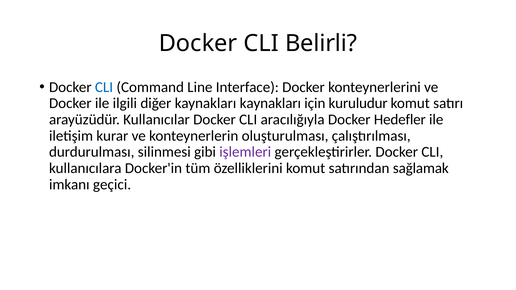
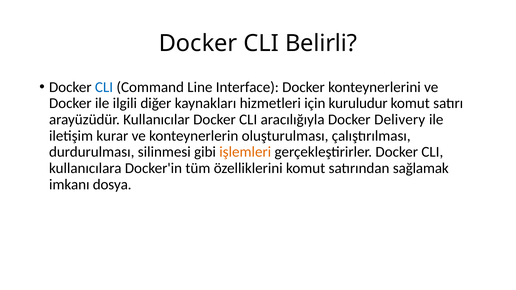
kaynakları kaynakları: kaynakları -> hizmetleri
Hedefler: Hedefler -> Delivery
işlemleri colour: purple -> orange
geçici: geçici -> dosya
